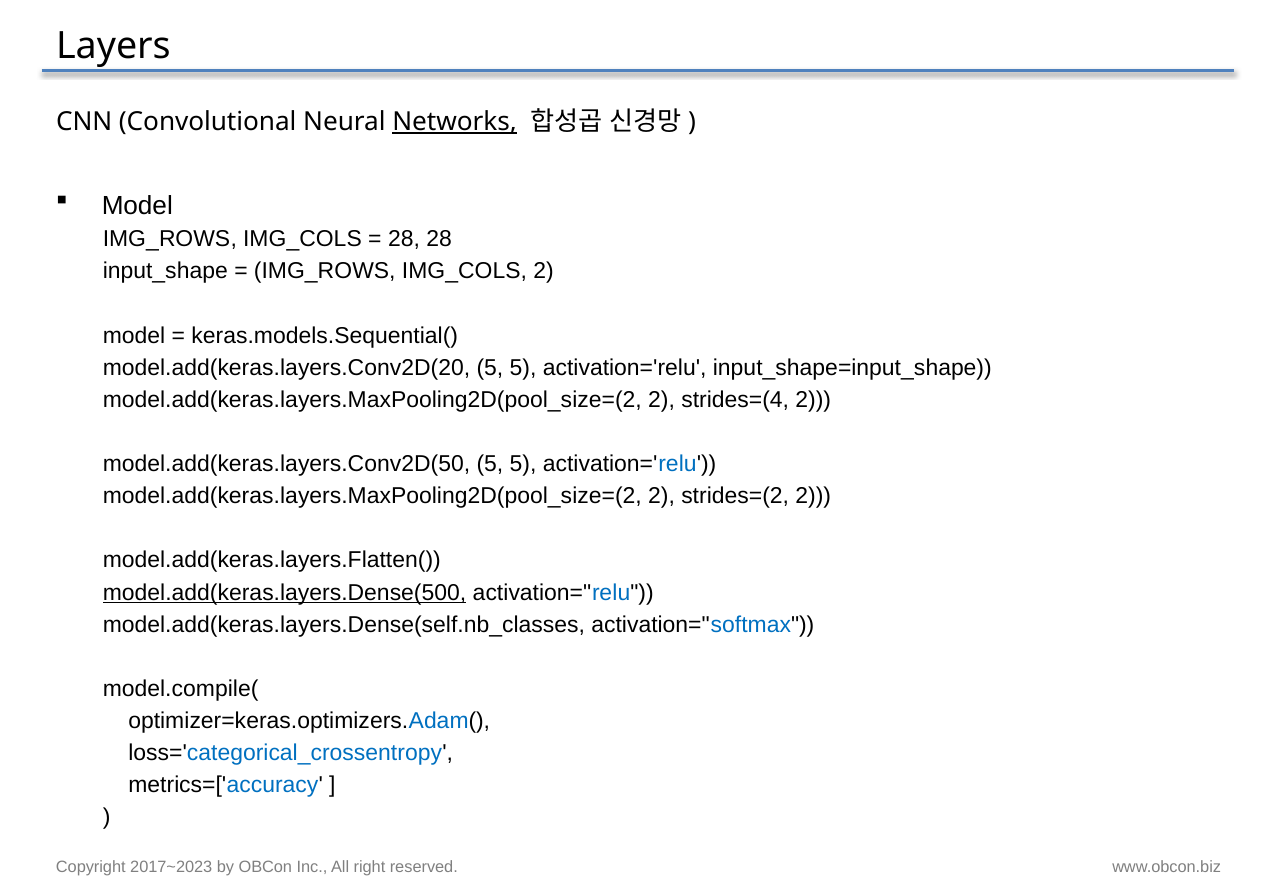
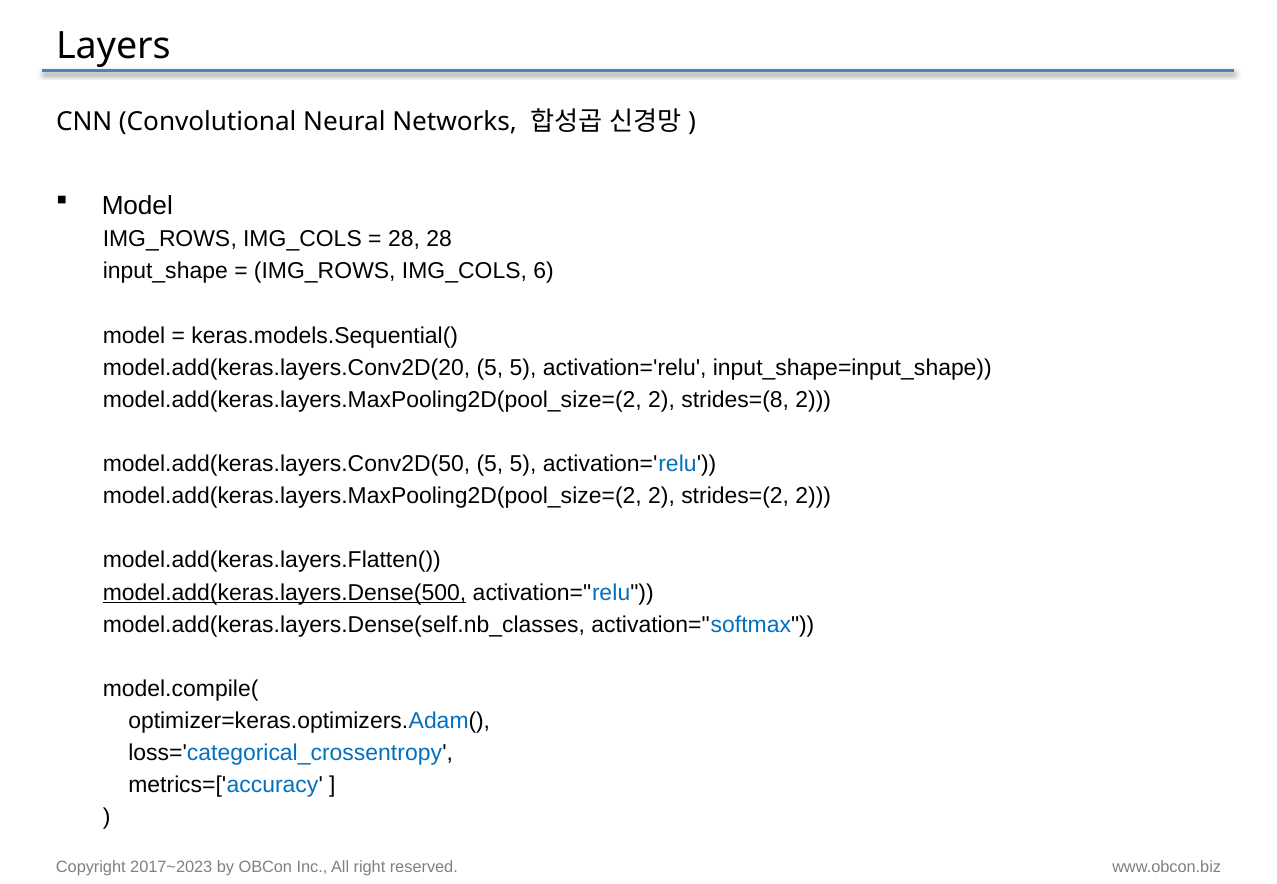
Networks underline: present -> none
IMG_COLS 2: 2 -> 6
strides=(4: strides=(4 -> strides=(8
